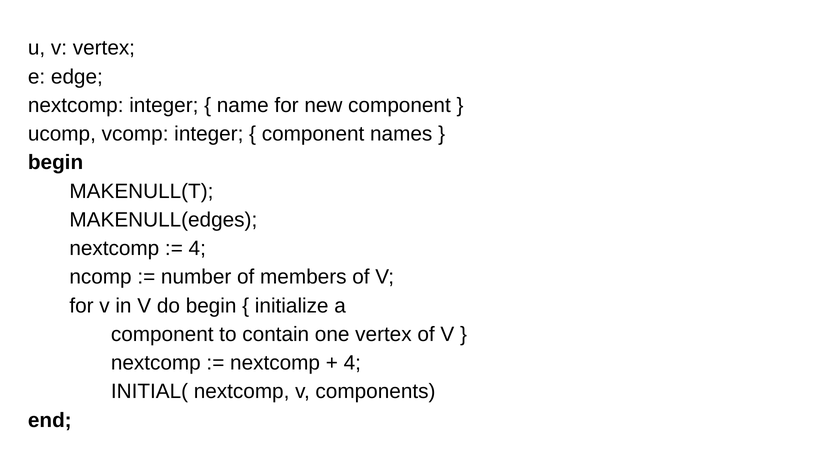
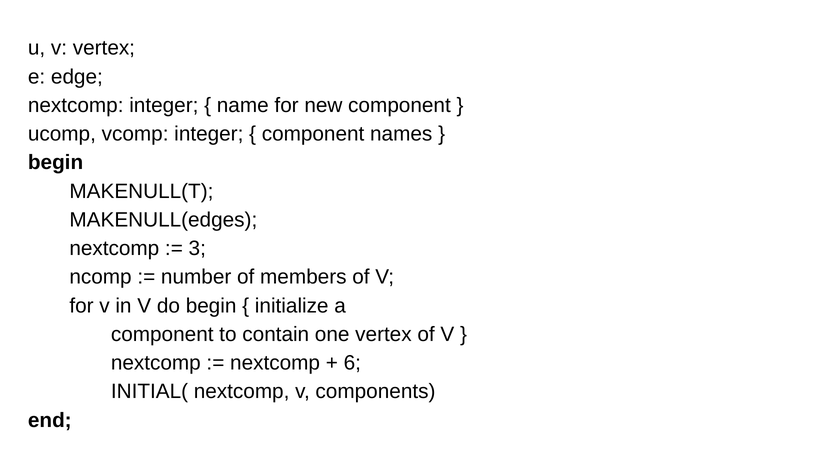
4 at (197, 248): 4 -> 3
4 at (352, 363): 4 -> 6
